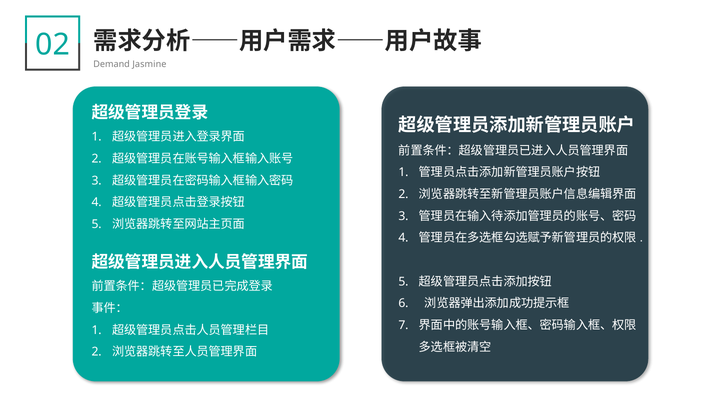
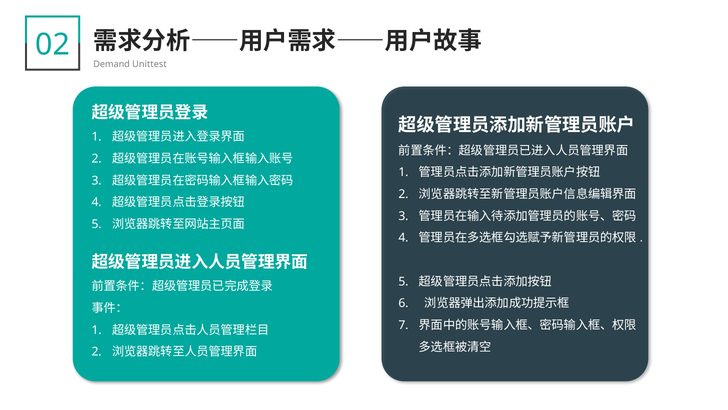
Jasmine: Jasmine -> Unittest
